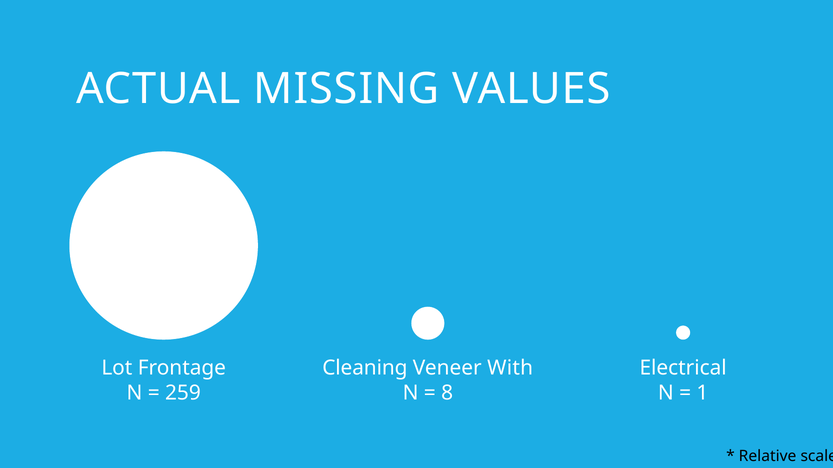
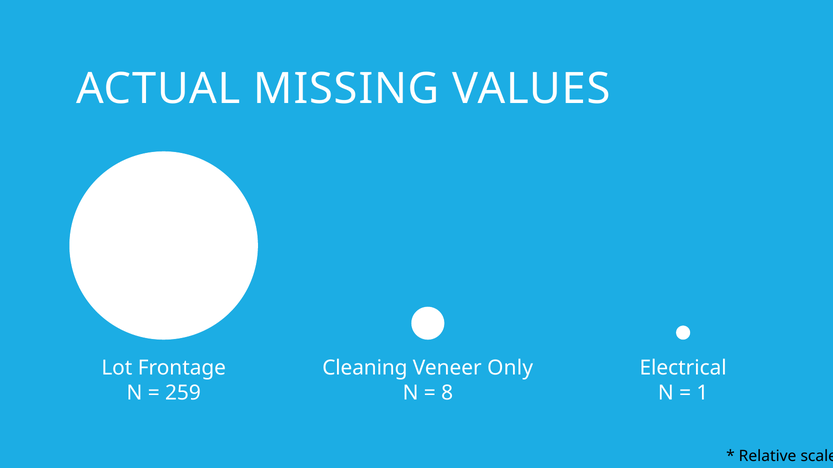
With: With -> Only
